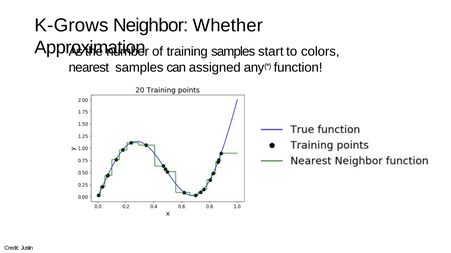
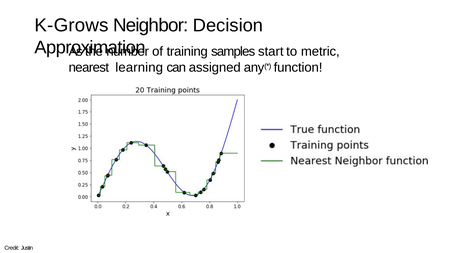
Whether: Whether -> Decision
colors: colors -> metric
nearest samples: samples -> learning
